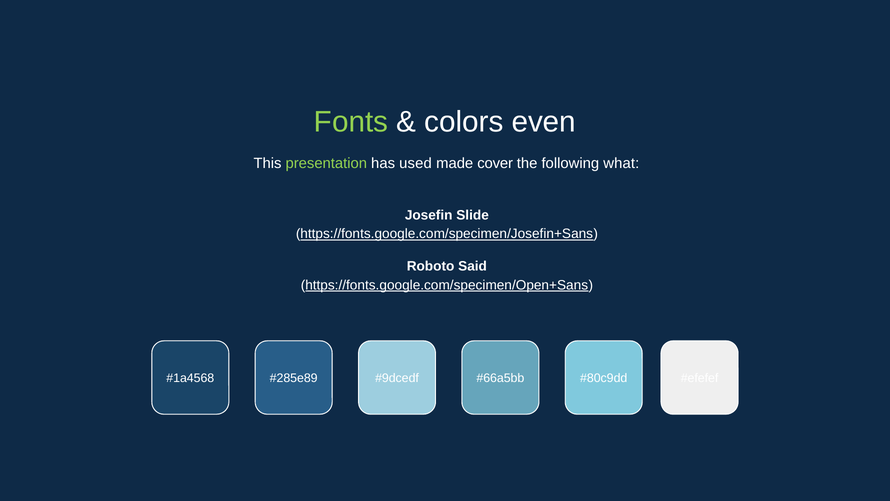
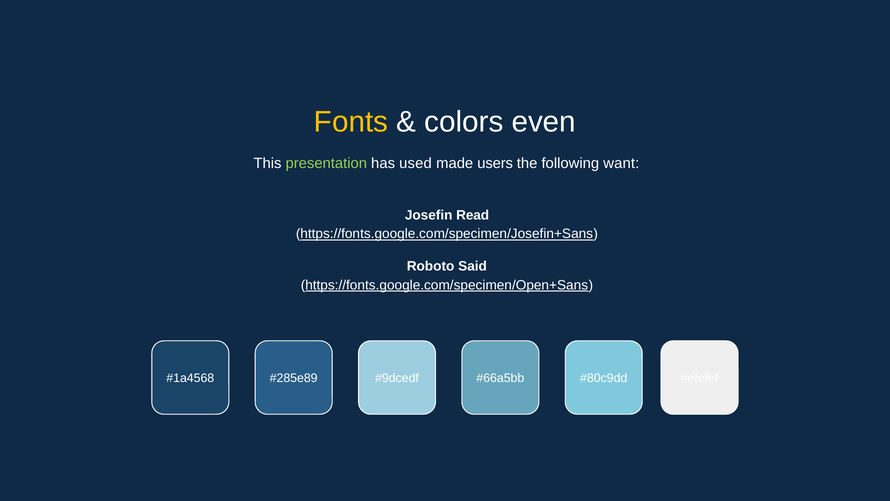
Fonts colour: light green -> yellow
cover: cover -> users
what: what -> want
Slide: Slide -> Read
